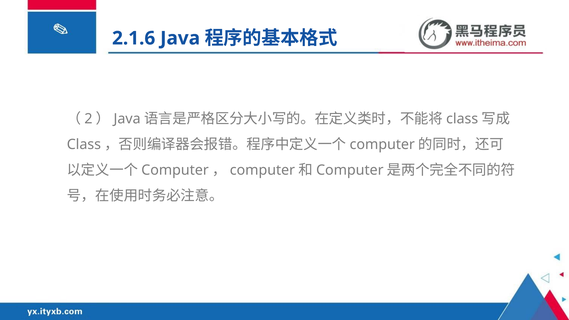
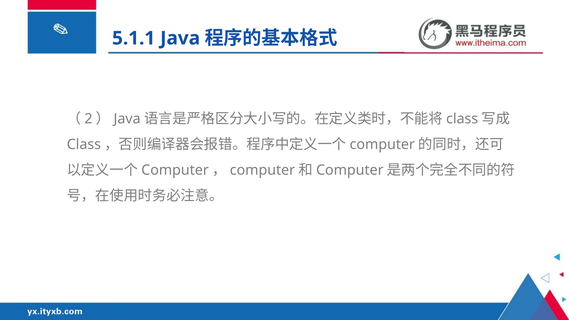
2.1.6: 2.1.6 -> 5.1.1
